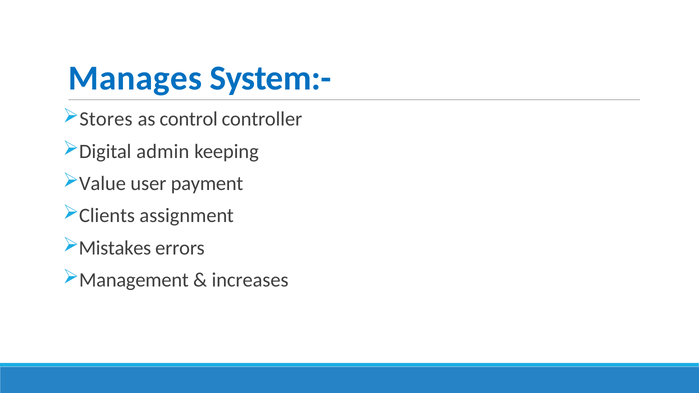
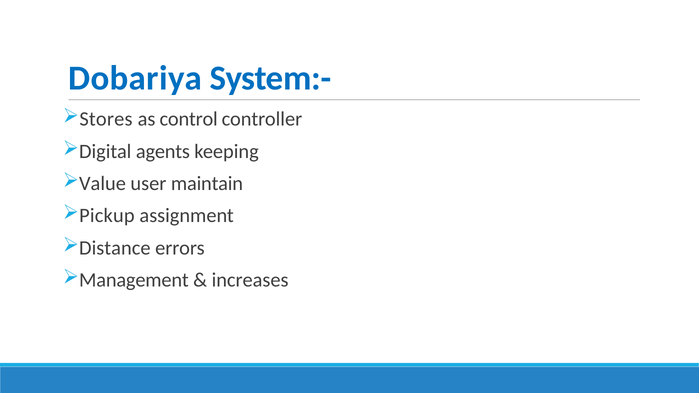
Manages: Manages -> Dobariya
admin: admin -> agents
payment: payment -> maintain
Clients: Clients -> Pickup
Mistakes: Mistakes -> Distance
